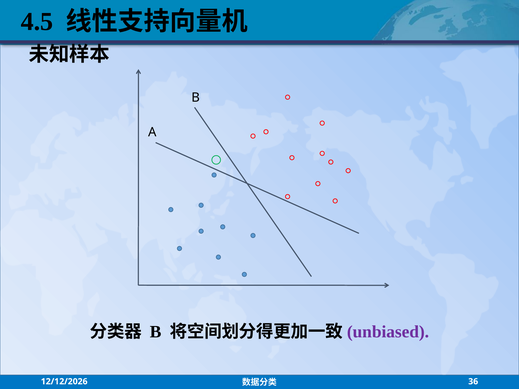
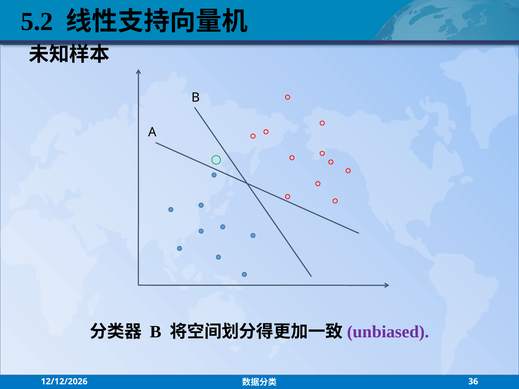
4.5: 4.5 -> 5.2
